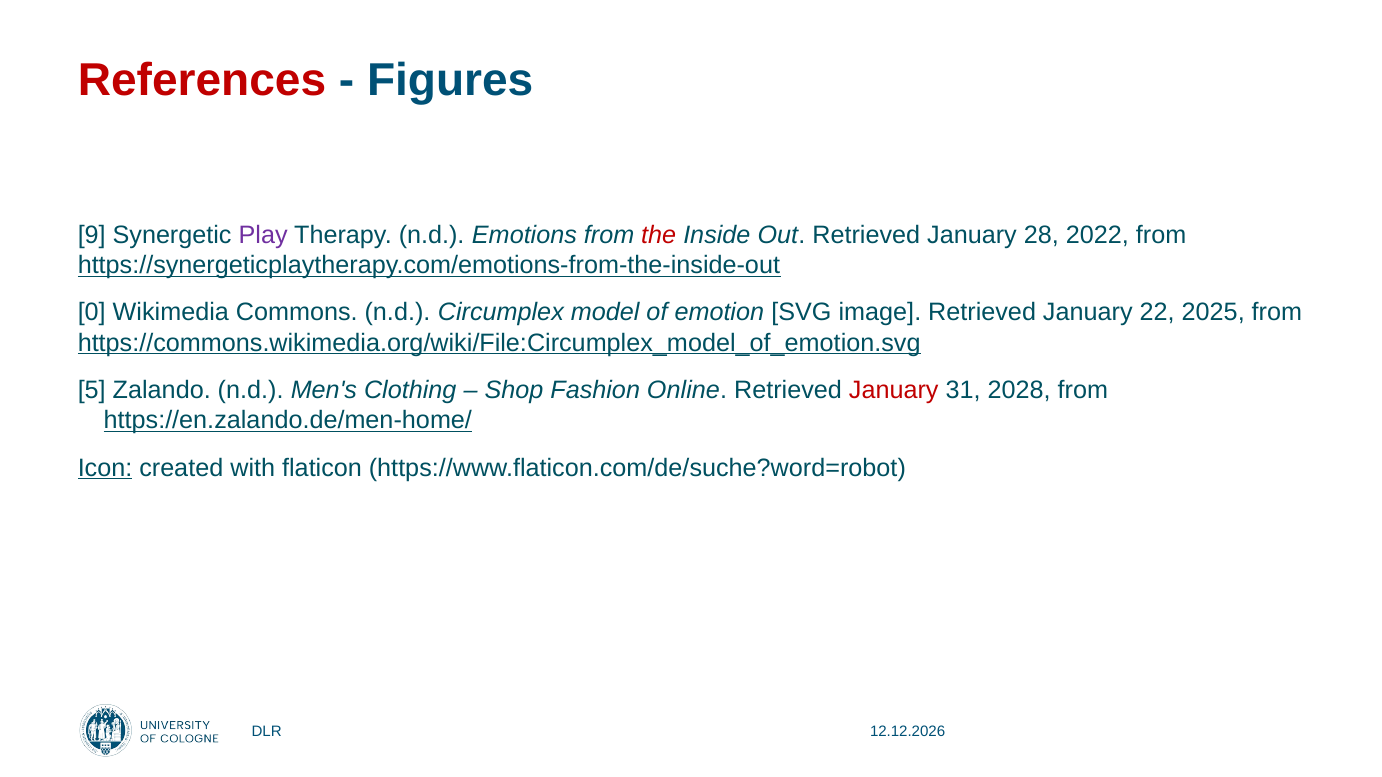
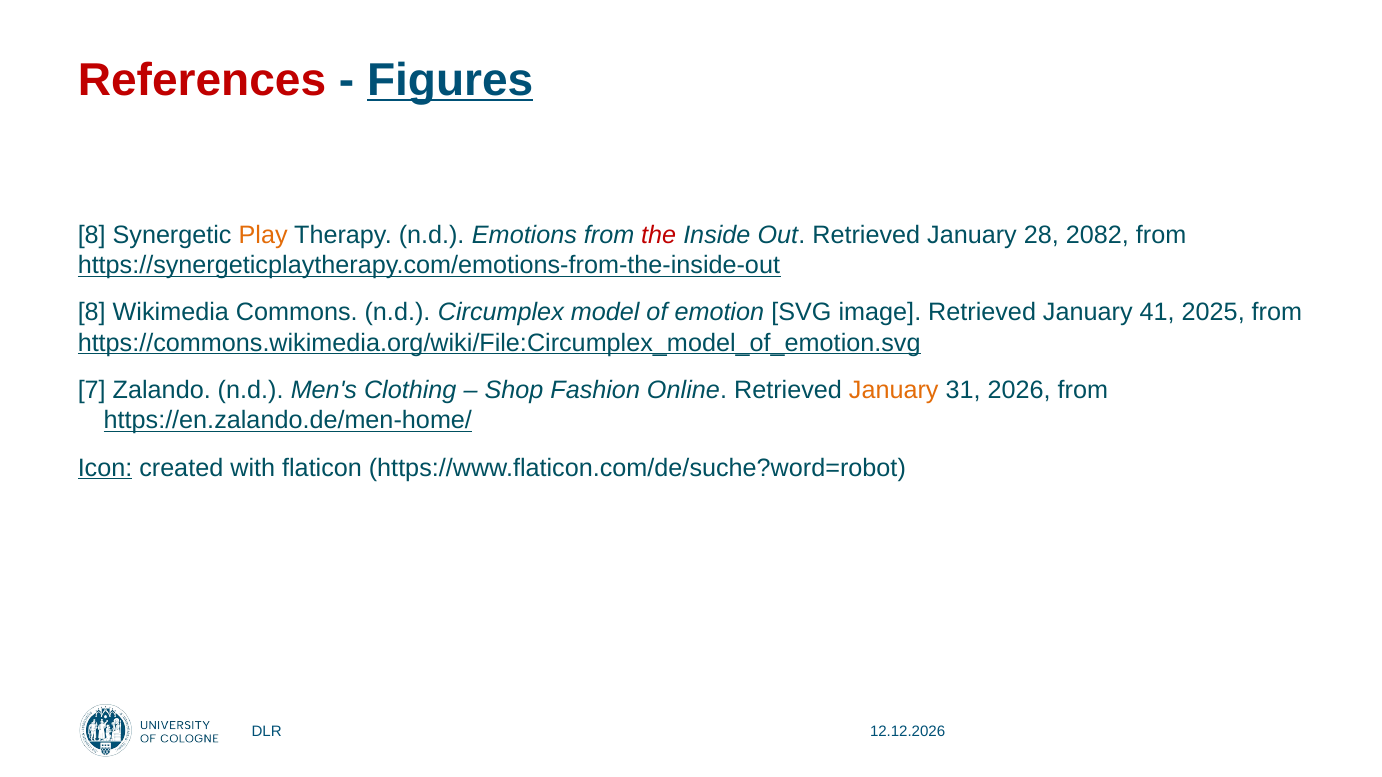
Figures underline: none -> present
9 at (92, 235): 9 -> 8
Play colour: purple -> orange
2022: 2022 -> 2082
0 at (92, 313): 0 -> 8
22: 22 -> 41
5: 5 -> 7
January at (894, 390) colour: red -> orange
2028: 2028 -> 2026
